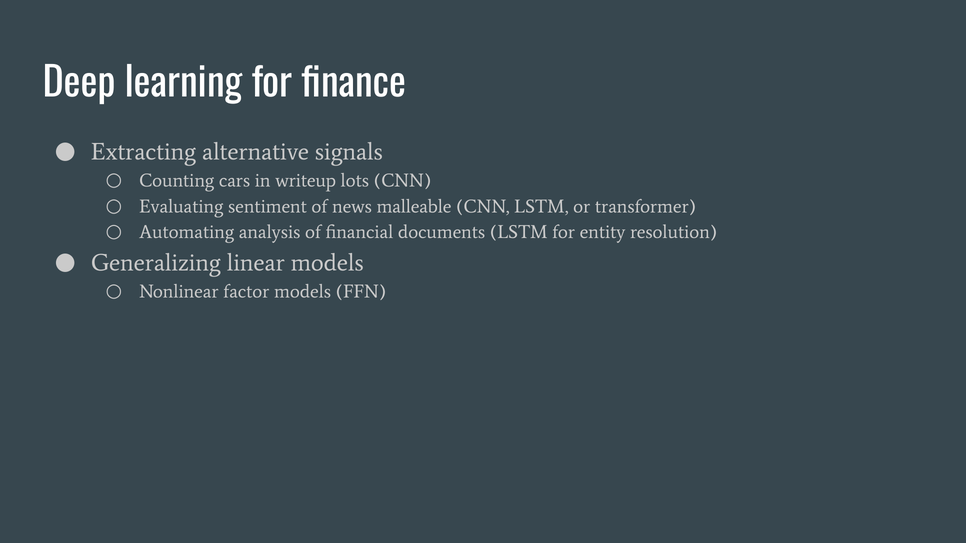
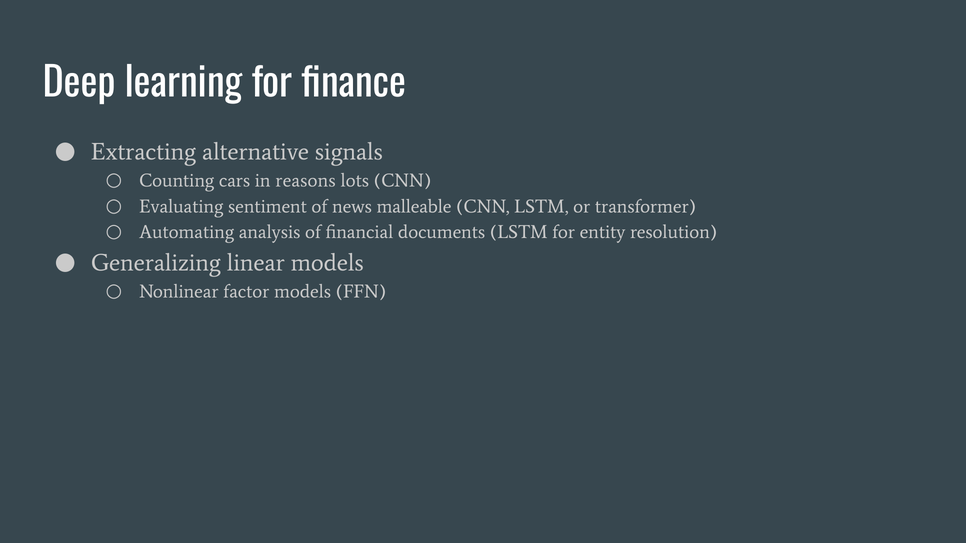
writeup: writeup -> reasons
